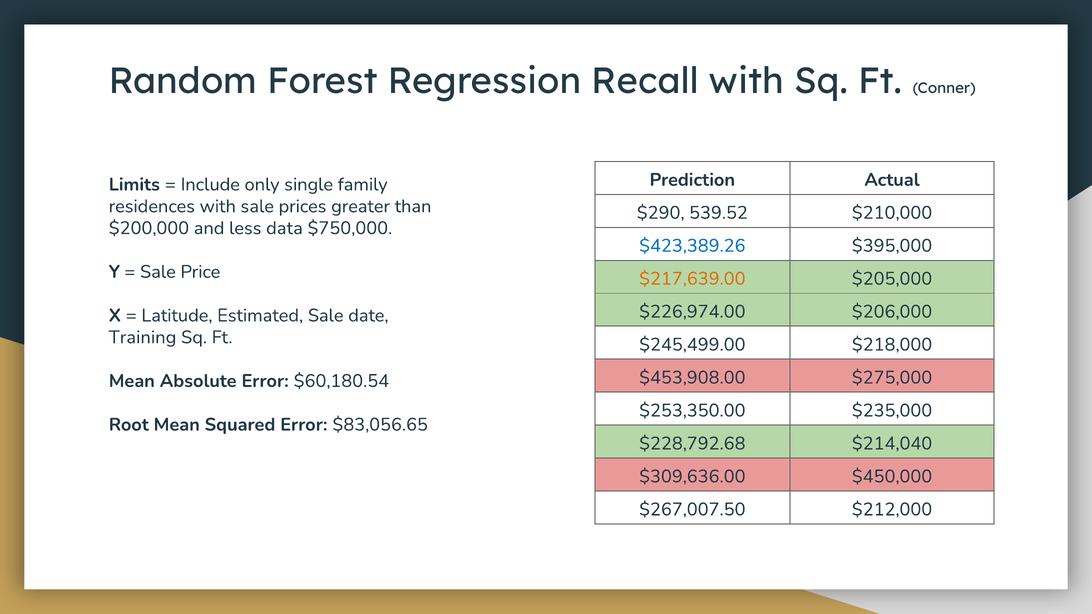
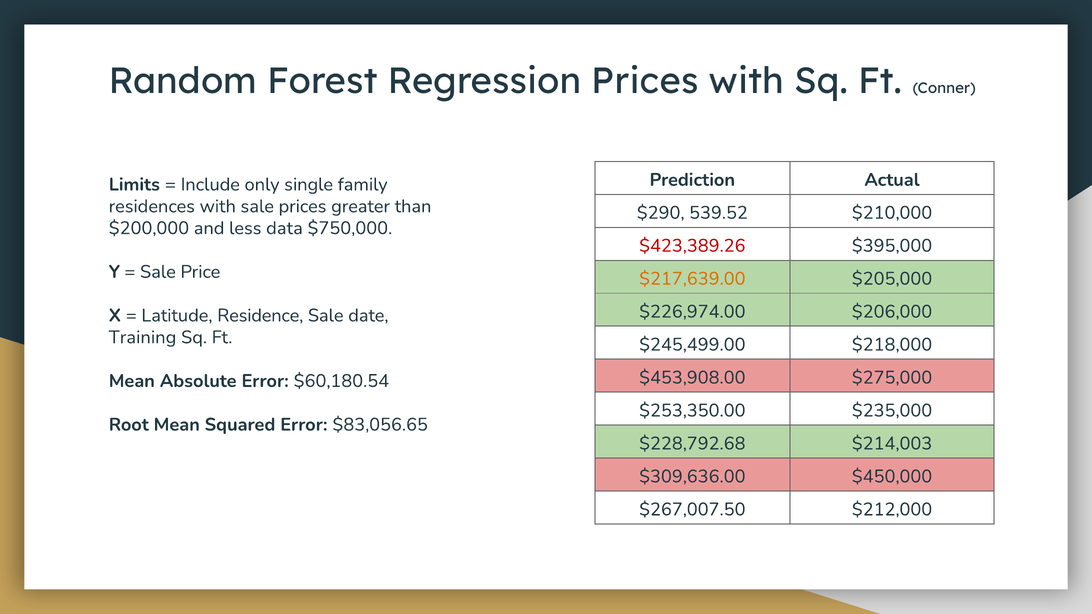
Regression Recall: Recall -> Prices
$423,389.26 colour: blue -> red
Estimated: Estimated -> Residence
$214,040: $214,040 -> $214,003
